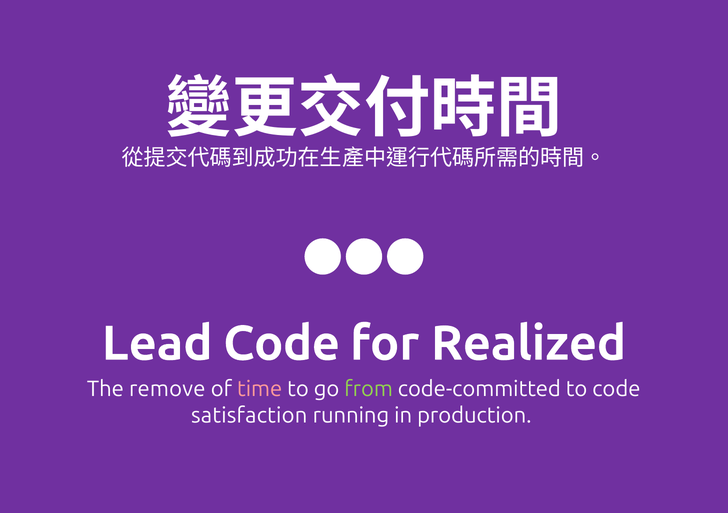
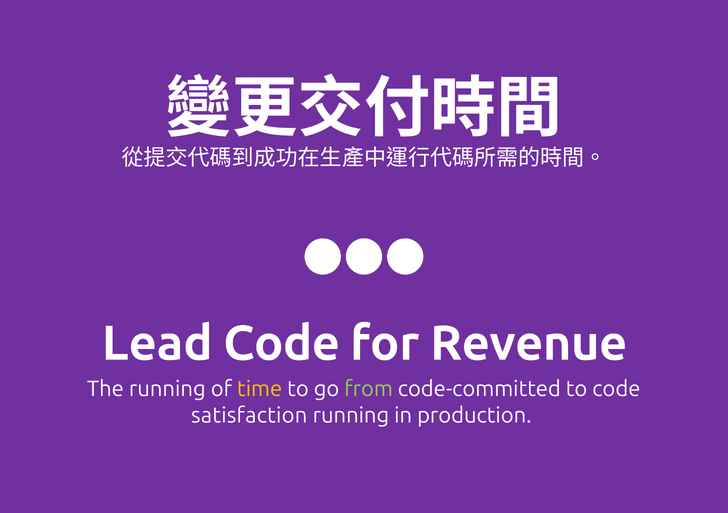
Realized: Realized -> Revenue
The remove: remove -> running
time colour: pink -> yellow
